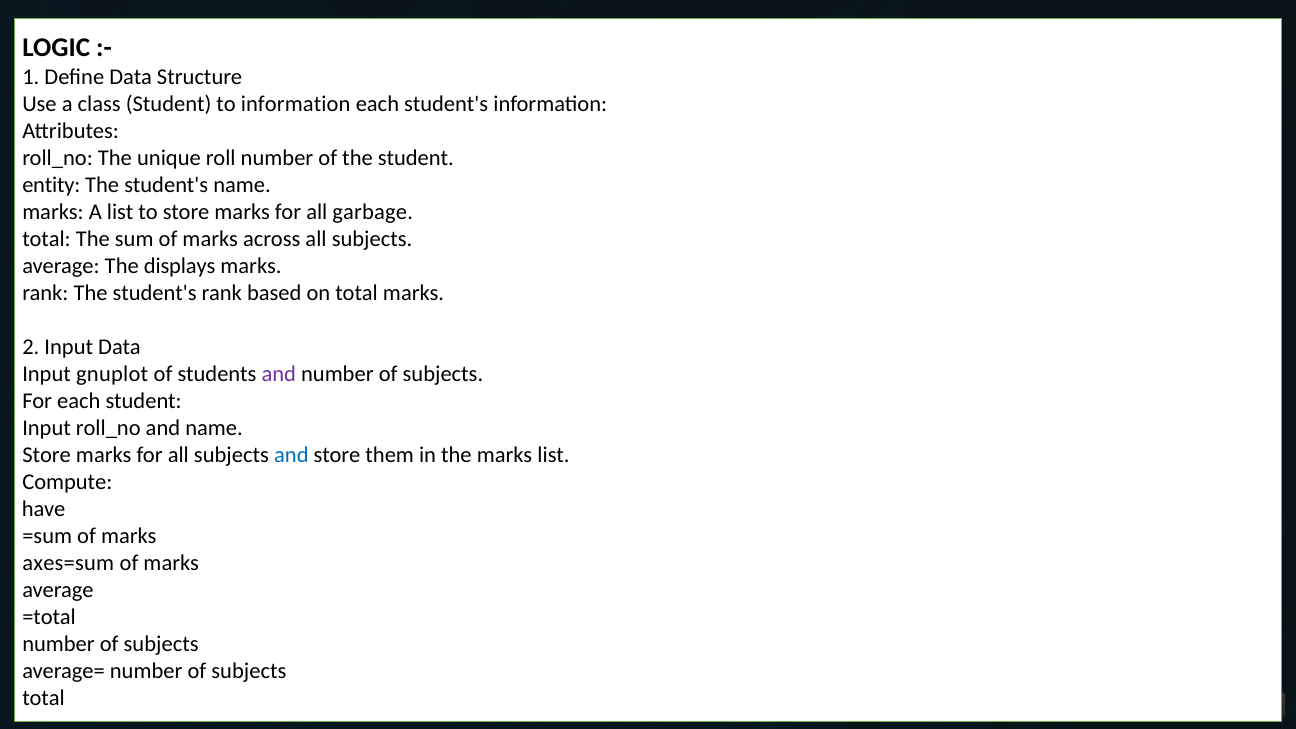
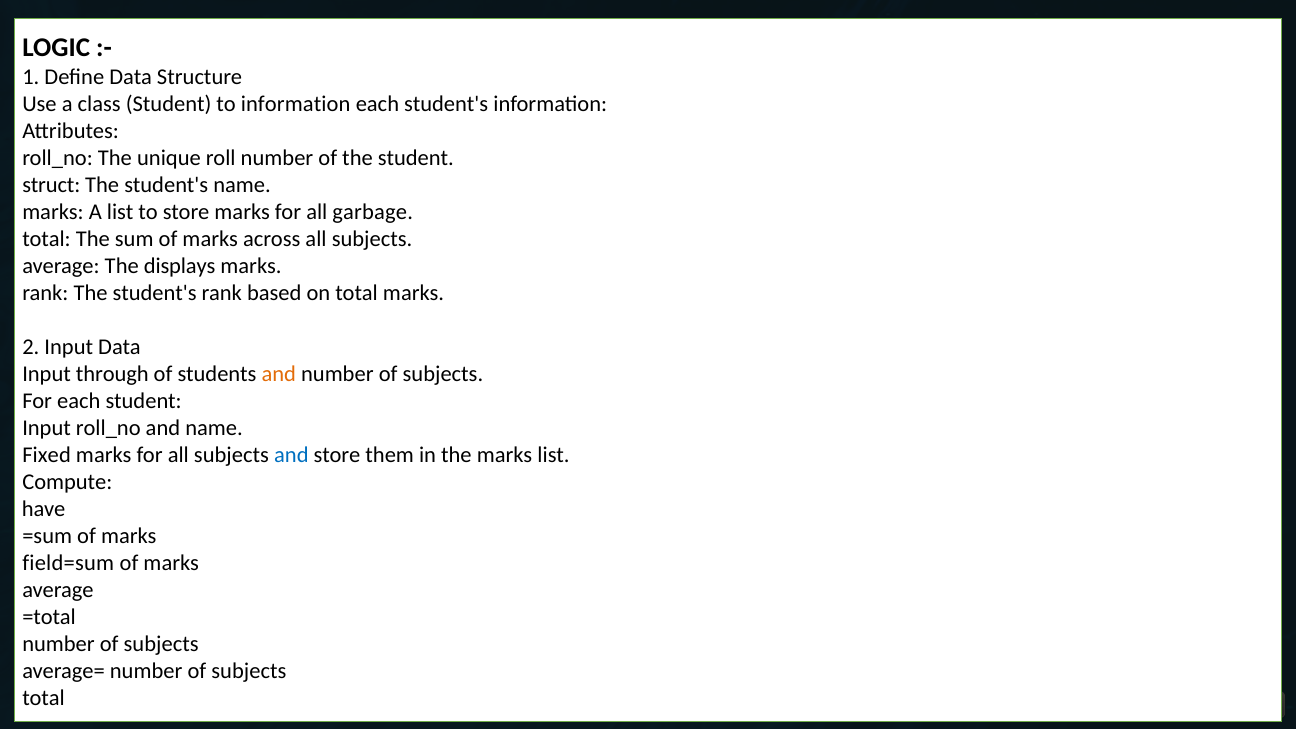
entity: entity -> struct
gnuplot: gnuplot -> through
and at (279, 374) colour: purple -> orange
Store at (47, 455): Store -> Fixed
axes=sum: axes=sum -> field=sum
